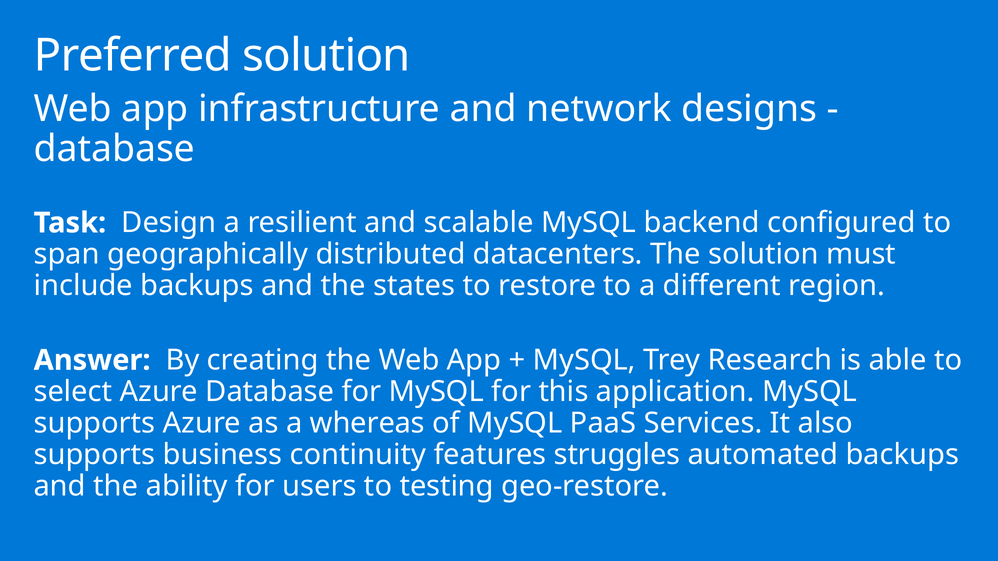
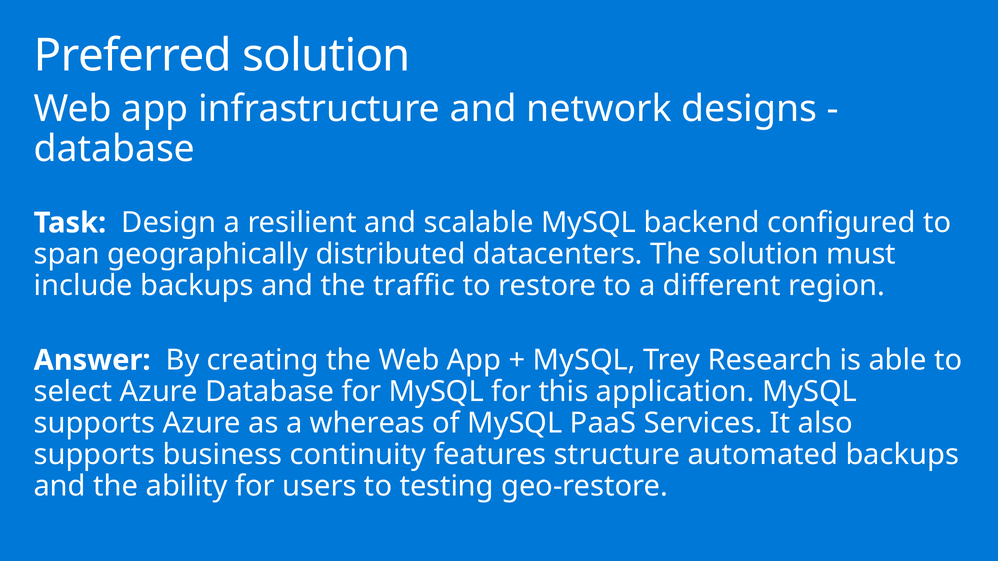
states: states -> traffic
struggles: struggles -> structure
